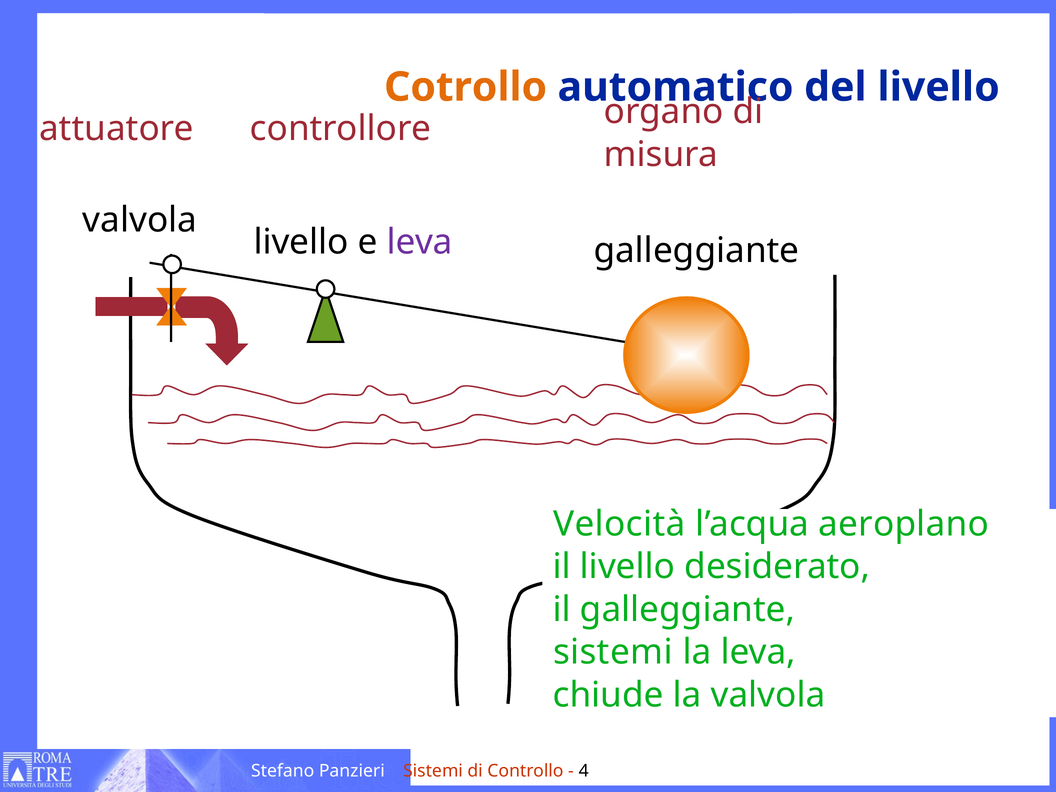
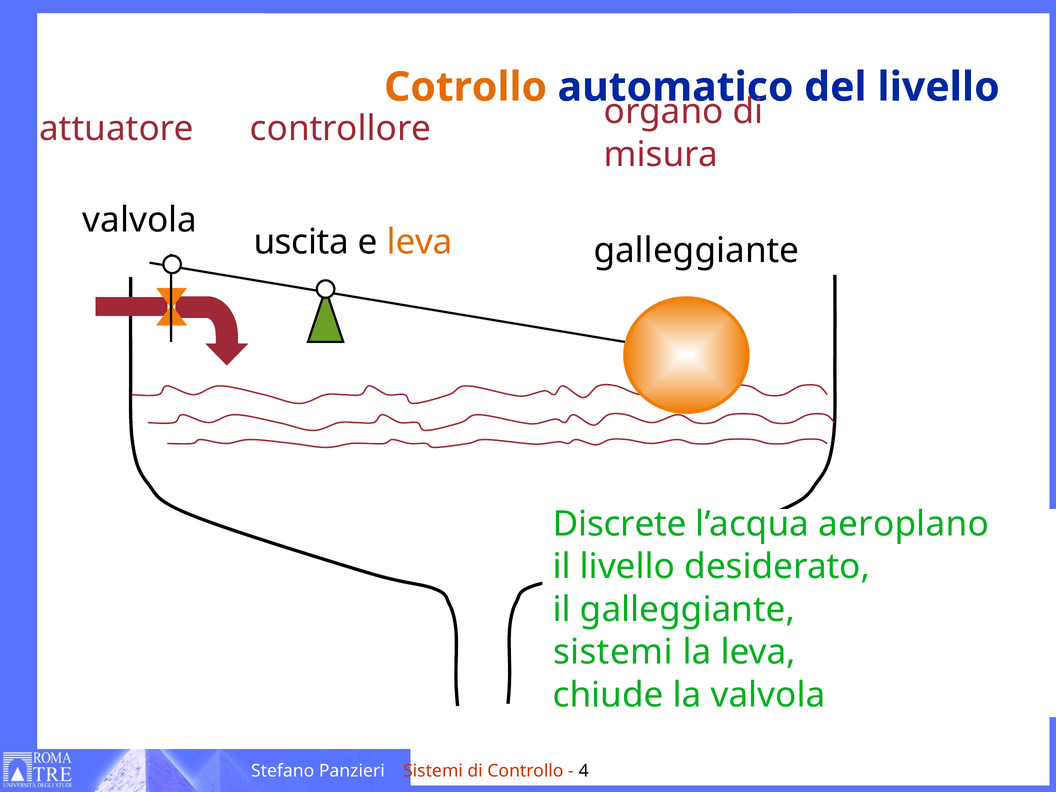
livello at (301, 242): livello -> uscita
leva at (420, 242) colour: purple -> orange
Velocità: Velocità -> Discrete
